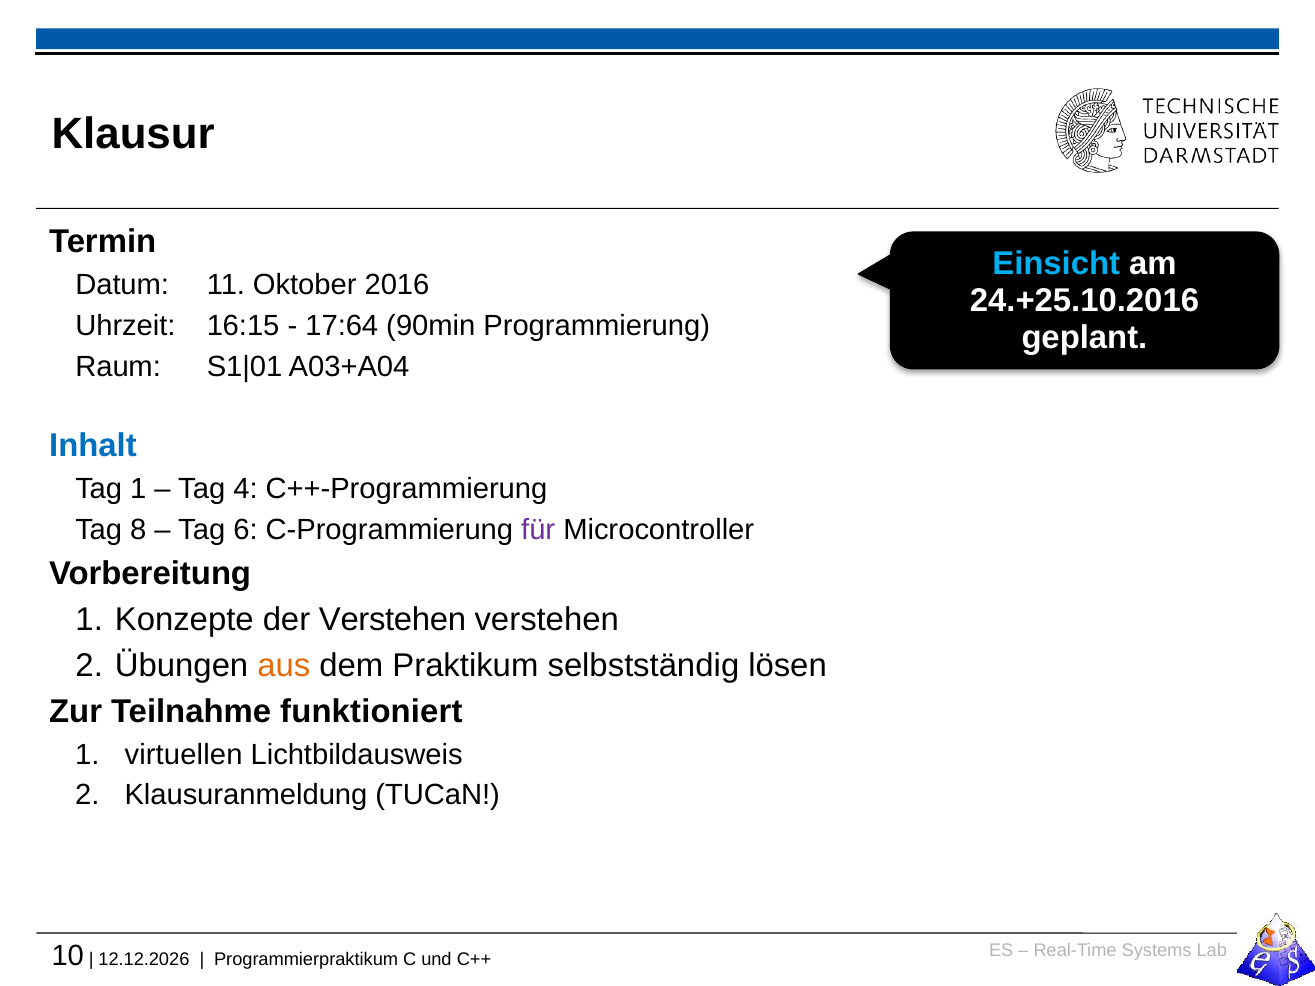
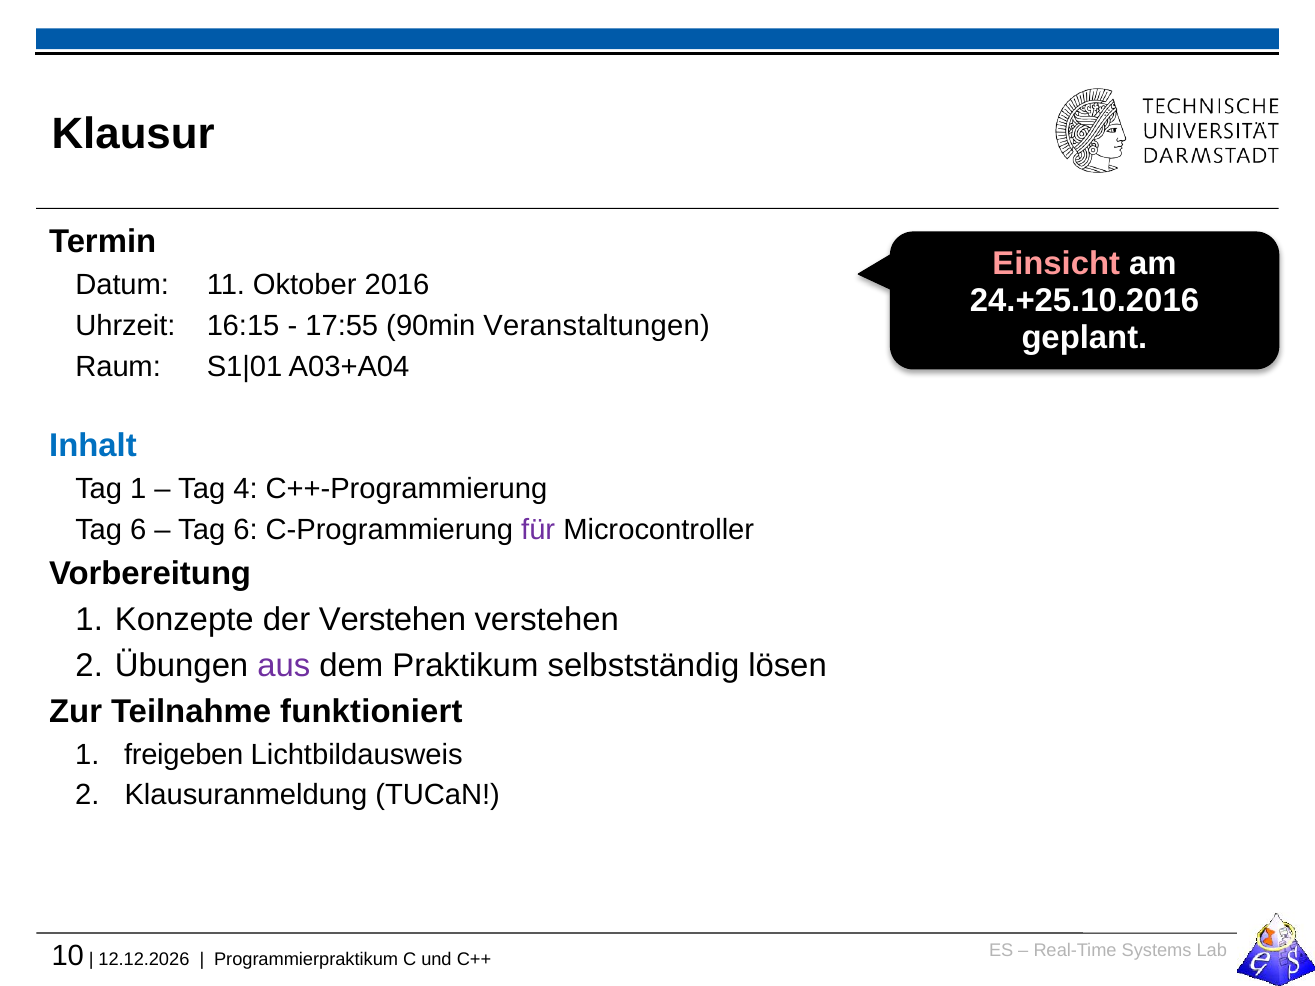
Einsicht colour: light blue -> pink
17:64: 17:64 -> 17:55
Programmierung: Programmierung -> Veranstaltungen
8 at (138, 530): 8 -> 6
aus colour: orange -> purple
virtuellen: virtuellen -> freigeben
